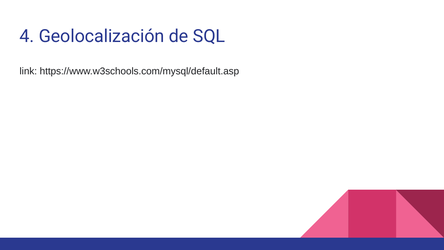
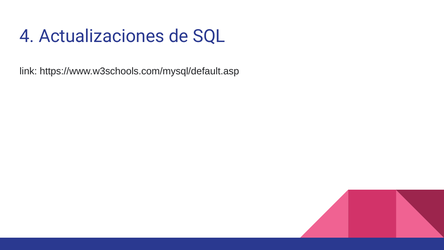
Geolocalización: Geolocalización -> Actualizaciones
